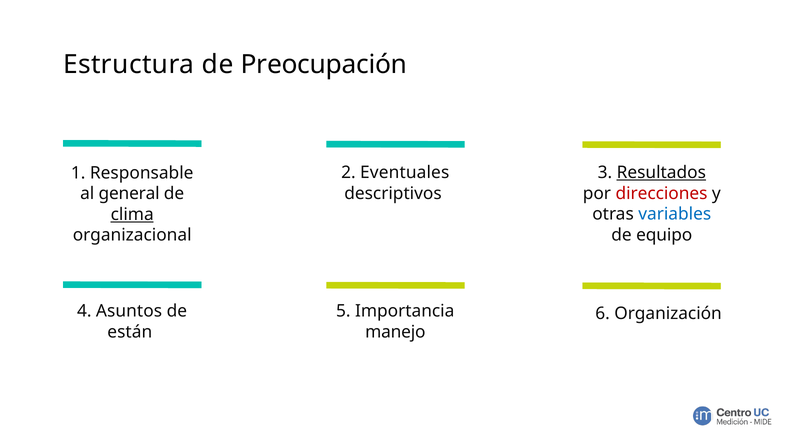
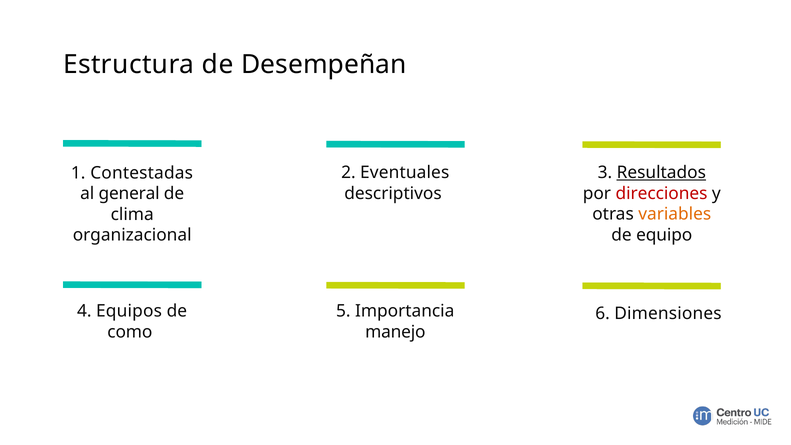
Preocupación: Preocupación -> Desempeñan
Responsable: Responsable -> Contestadas
variables colour: blue -> orange
clima underline: present -> none
Asuntos: Asuntos -> Equipos
Organización: Organización -> Dimensiones
están: están -> como
